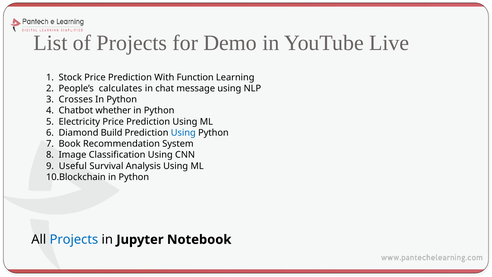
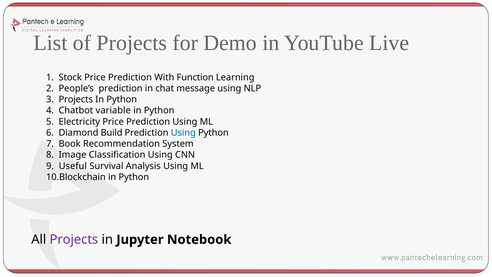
People’s calculates: calculates -> prediction
Crosses at (76, 99): Crosses -> Projects
whether: whether -> variable
Projects at (74, 239) colour: blue -> purple
